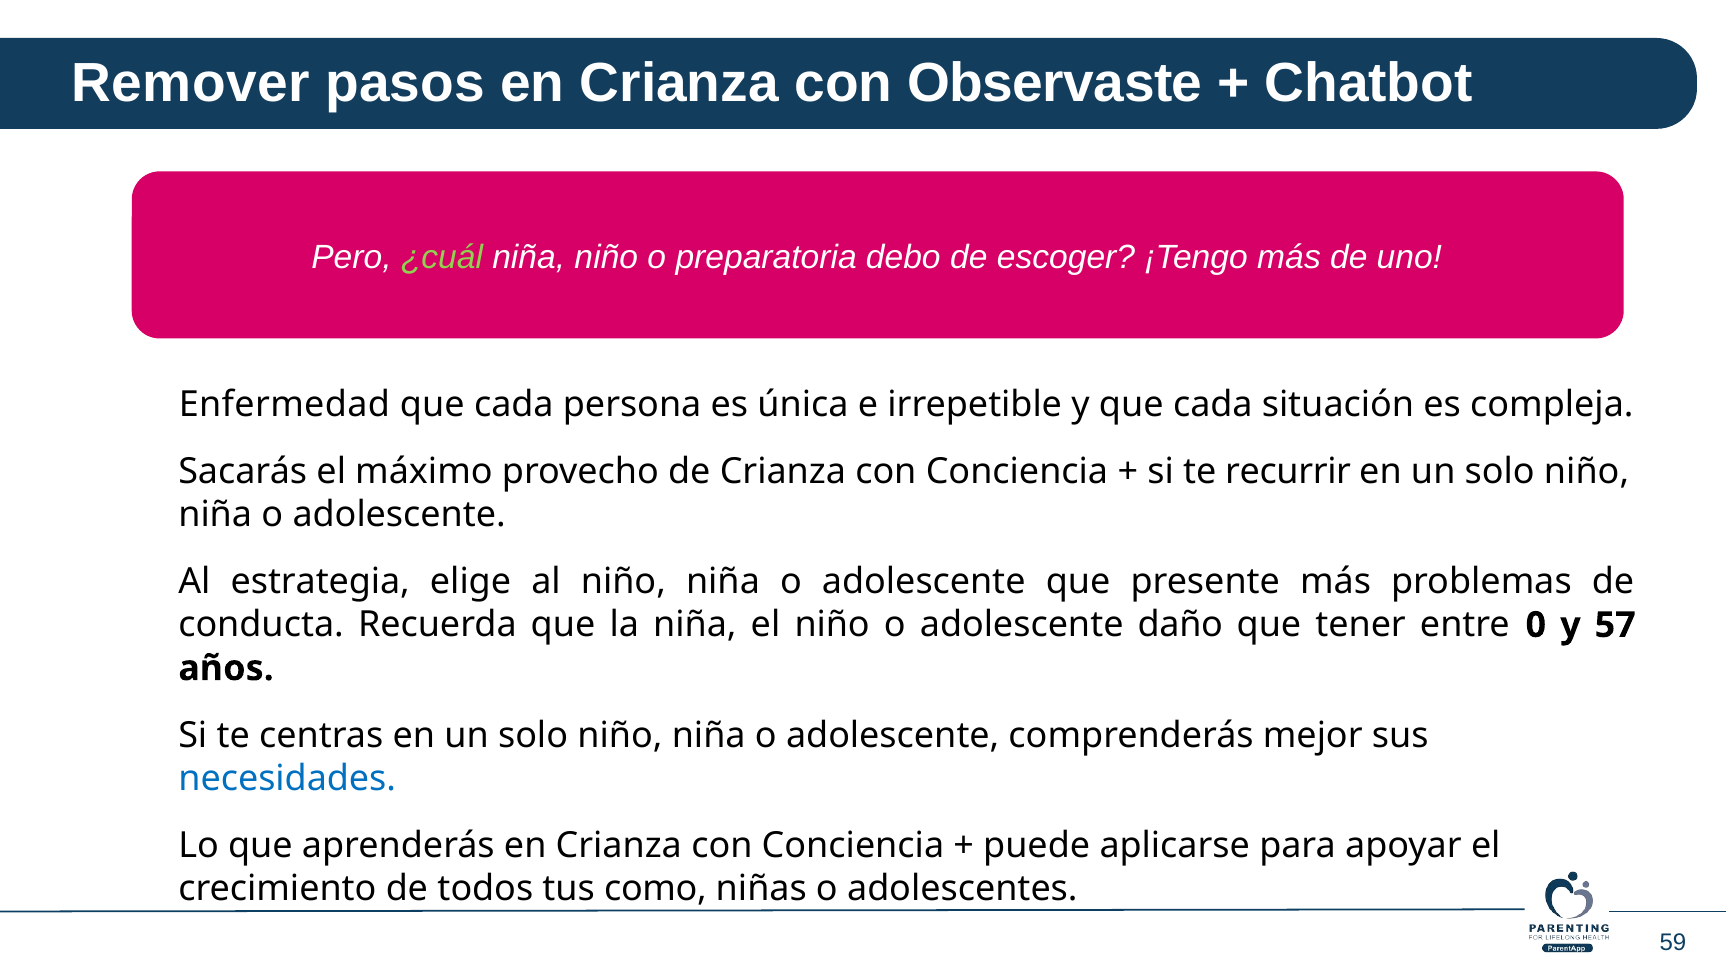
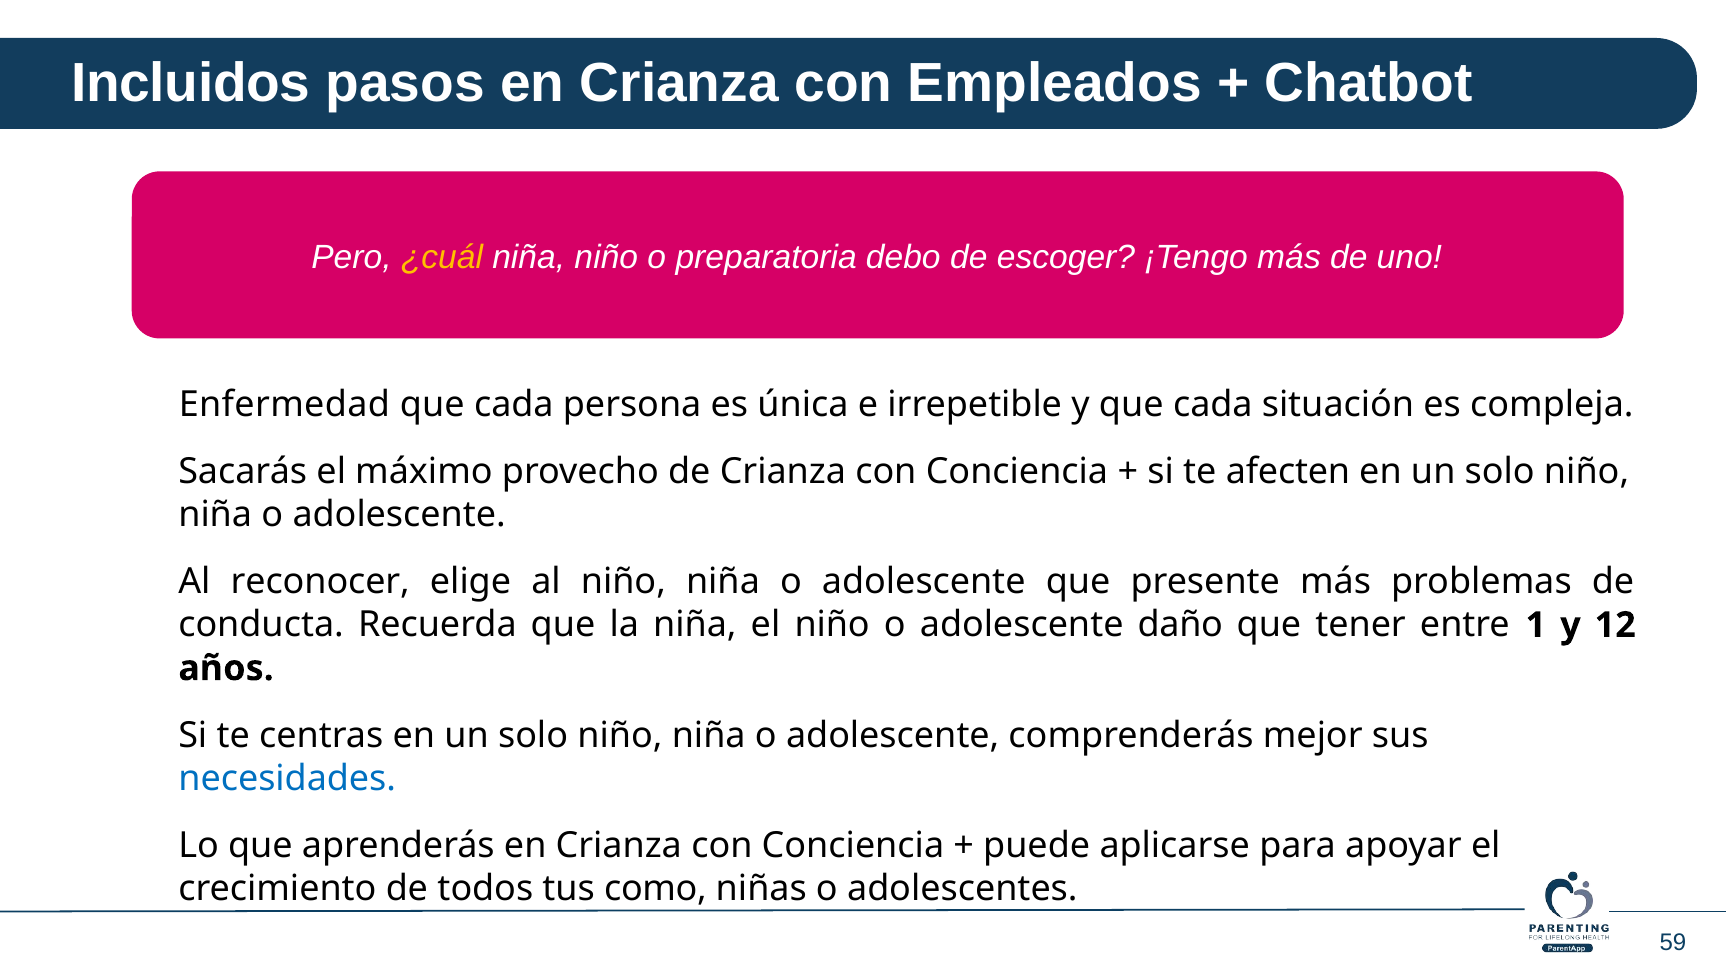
Remover: Remover -> Incluidos
Observaste: Observaste -> Empleados
¿cuál colour: light green -> yellow
recurrir: recurrir -> afecten
estrategia: estrategia -> reconocer
0: 0 -> 1
57: 57 -> 12
